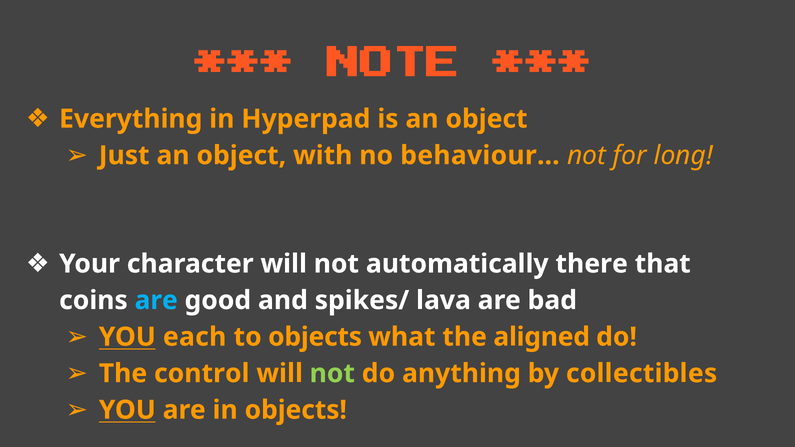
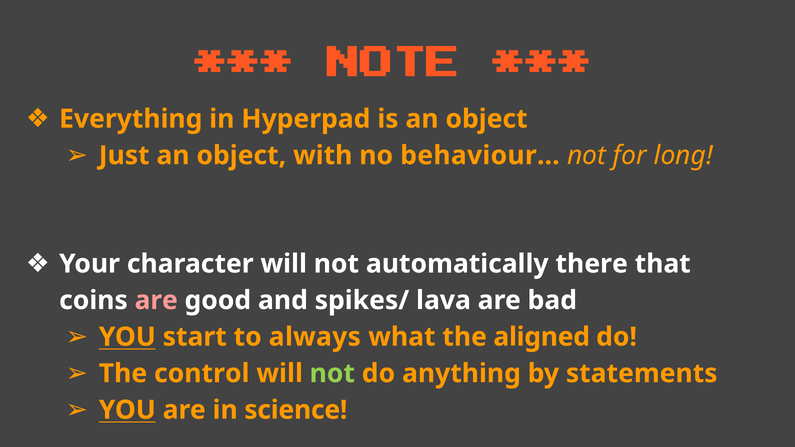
are at (156, 300) colour: light blue -> pink
each: each -> start
to objects: objects -> always
collectibles: collectibles -> statements
in objects: objects -> science
